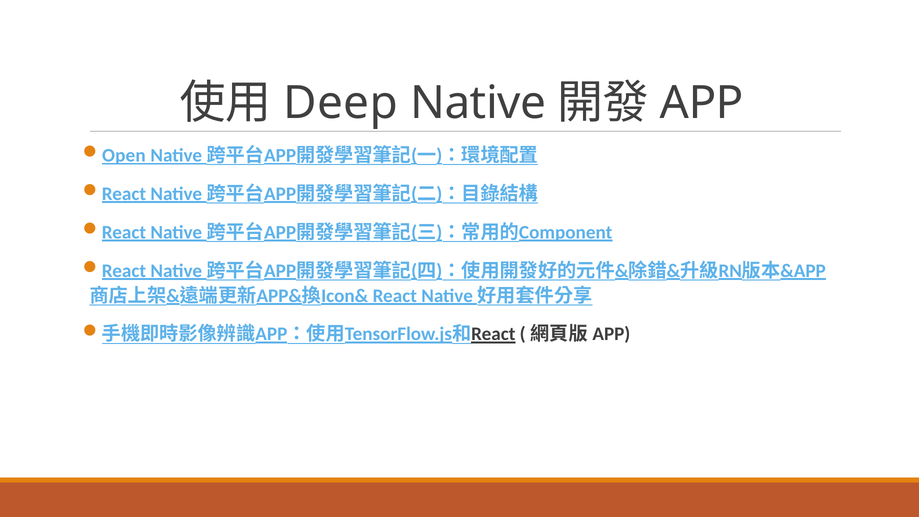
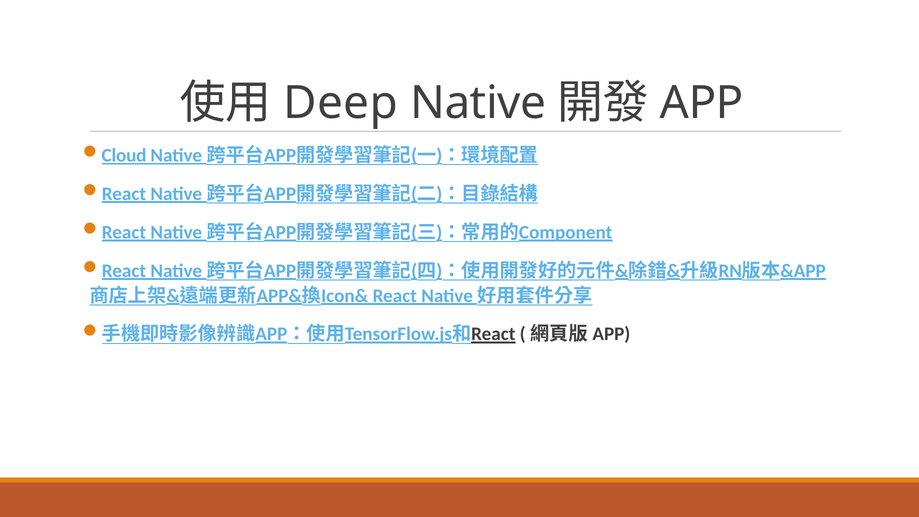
Open: Open -> Cloud
